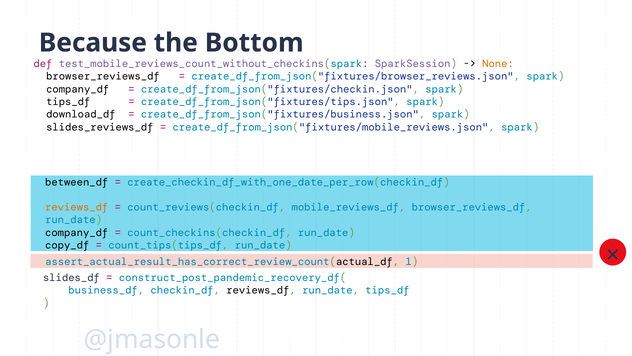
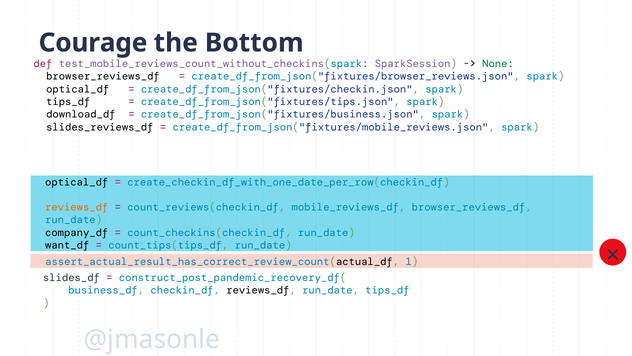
Because: Because -> Courage
None colour: orange -> green
company_df at (78, 89): company_df -> optical_df
between_df at (77, 182): between_df -> optical_df
copy_df: copy_df -> want_df
